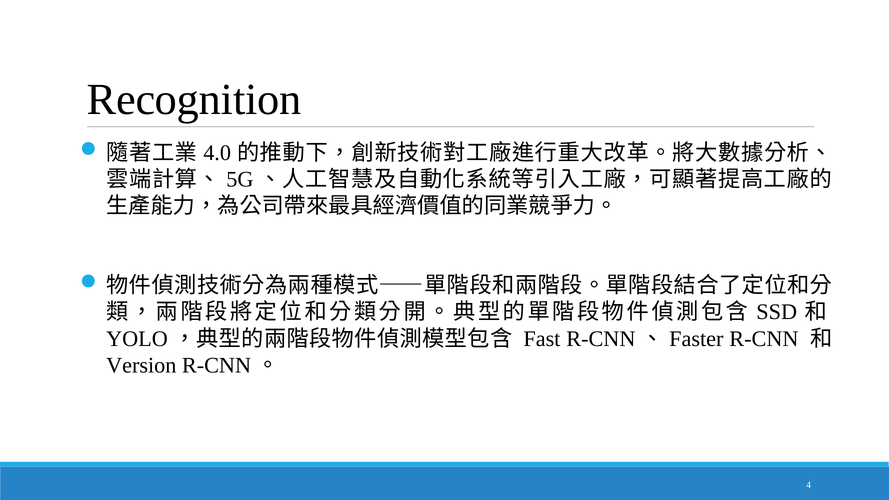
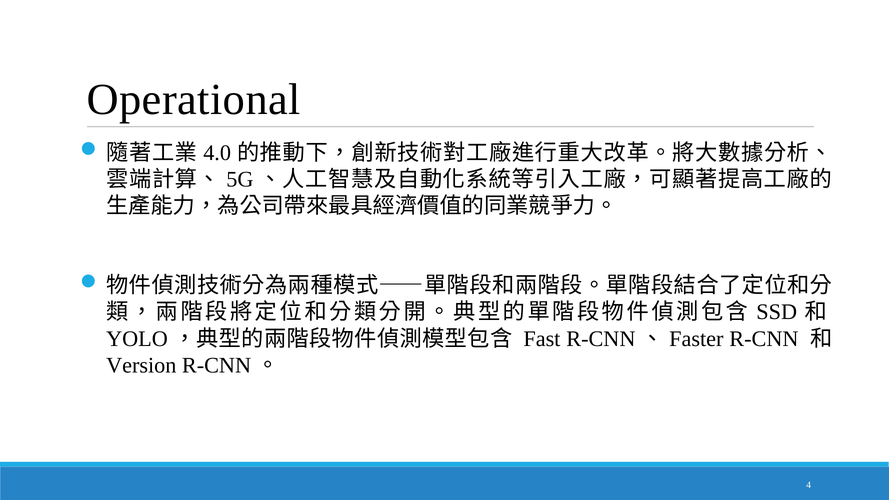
Recognition: Recognition -> Operational
